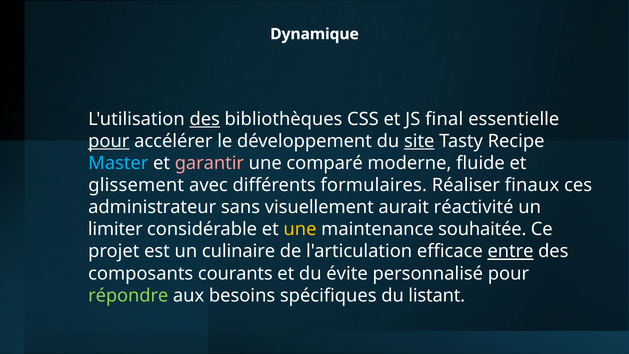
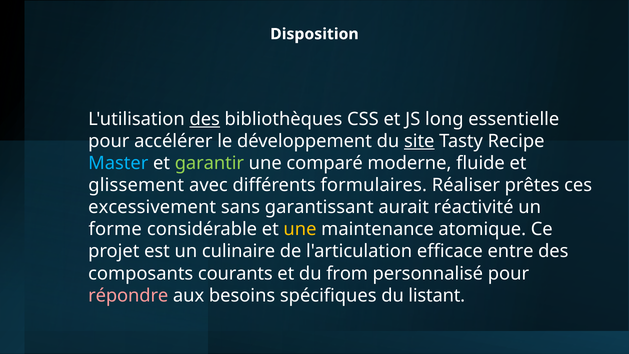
Dynamique: Dynamique -> Disposition
final: final -> long
pour at (109, 141) underline: present -> none
garantir colour: pink -> light green
finaux: finaux -> prêtes
administrateur: administrateur -> excessivement
visuellement: visuellement -> garantissant
limiter: limiter -> forme
souhaitée: souhaitée -> atomique
entre underline: present -> none
évite: évite -> from
répondre colour: light green -> pink
